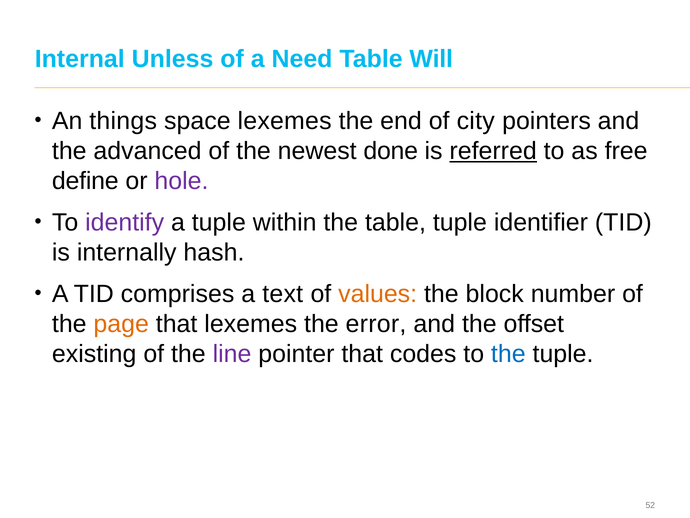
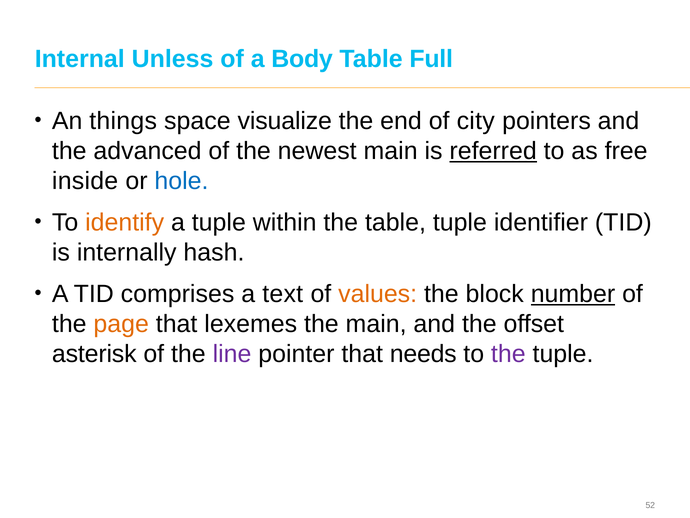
Need: Need -> Body
Will: Will -> Full
space lexemes: lexemes -> visualize
newest done: done -> main
define: define -> inside
hole colour: purple -> blue
identify colour: purple -> orange
number underline: none -> present
the error: error -> main
existing: existing -> asterisk
codes: codes -> needs
the at (508, 354) colour: blue -> purple
